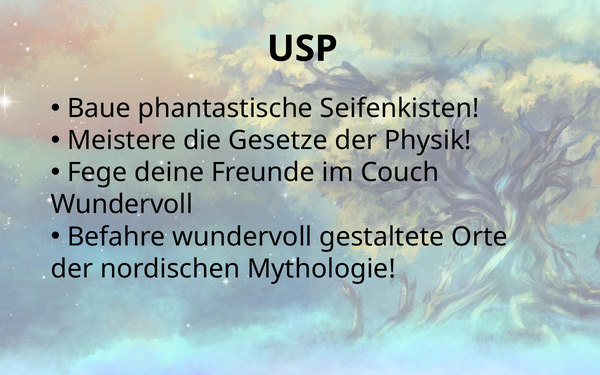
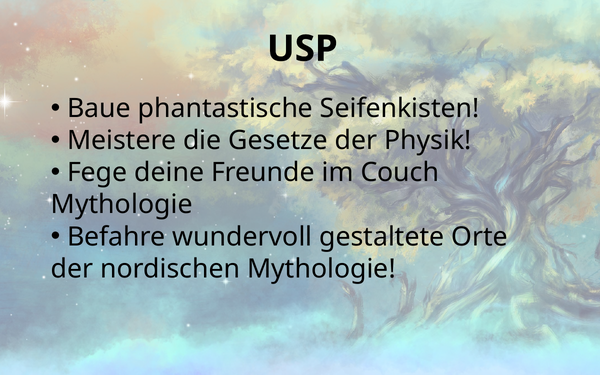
Wundervoll at (122, 205): Wundervoll -> Mythologie
